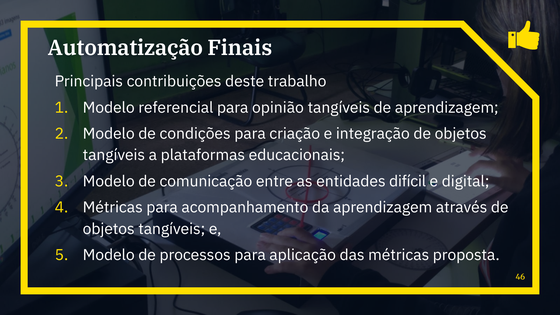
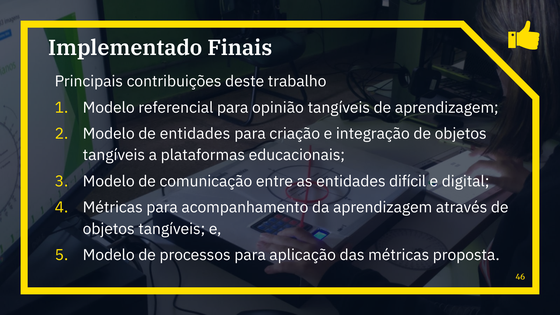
Automatização: Automatização -> Implementado
de condições: condições -> entidades
